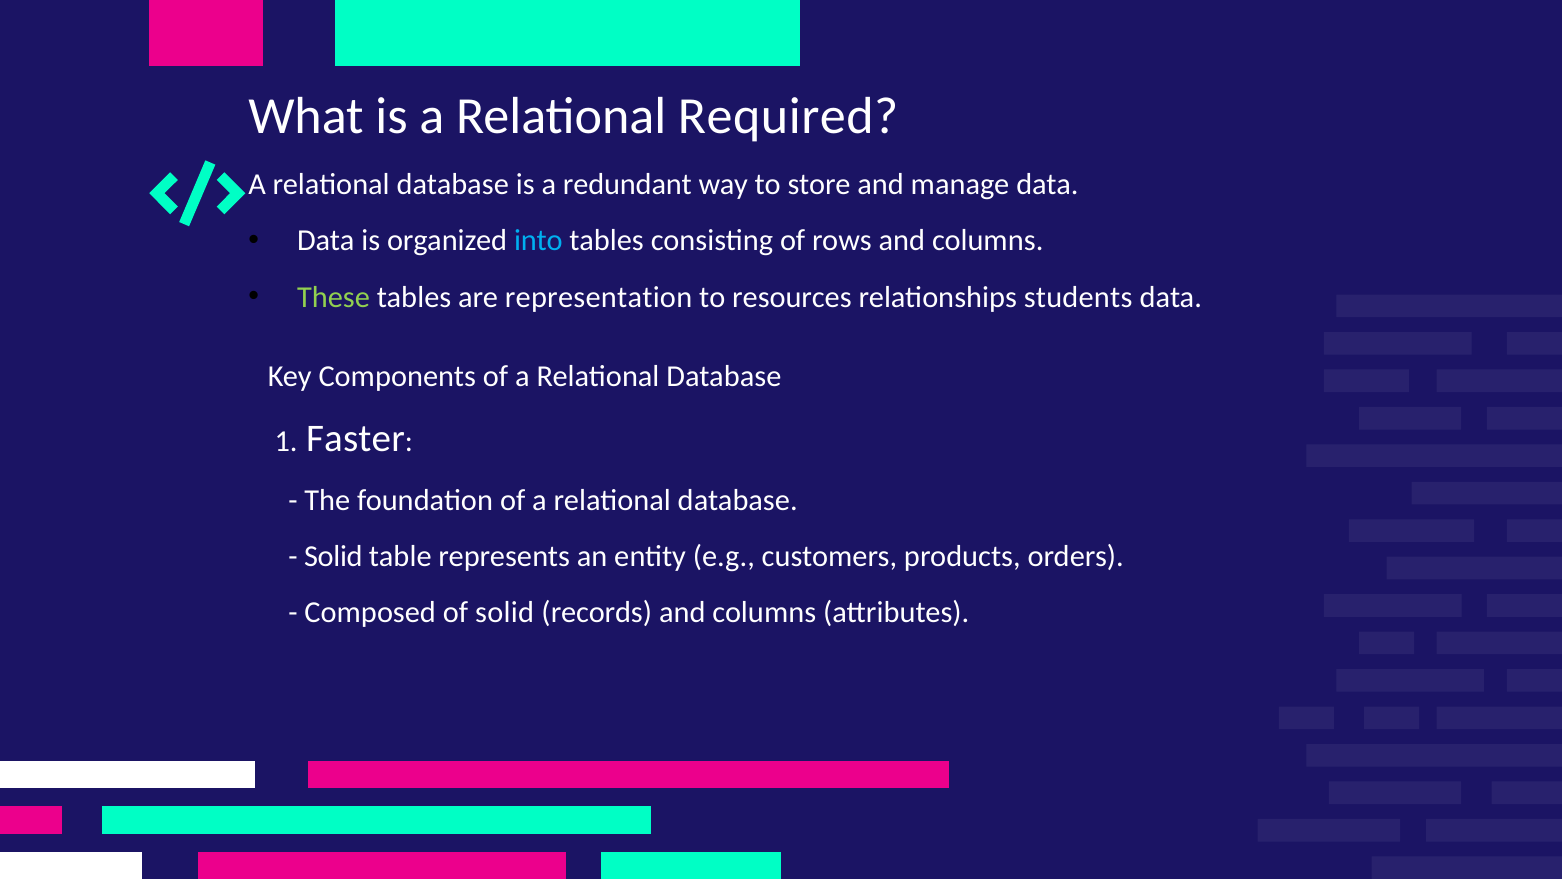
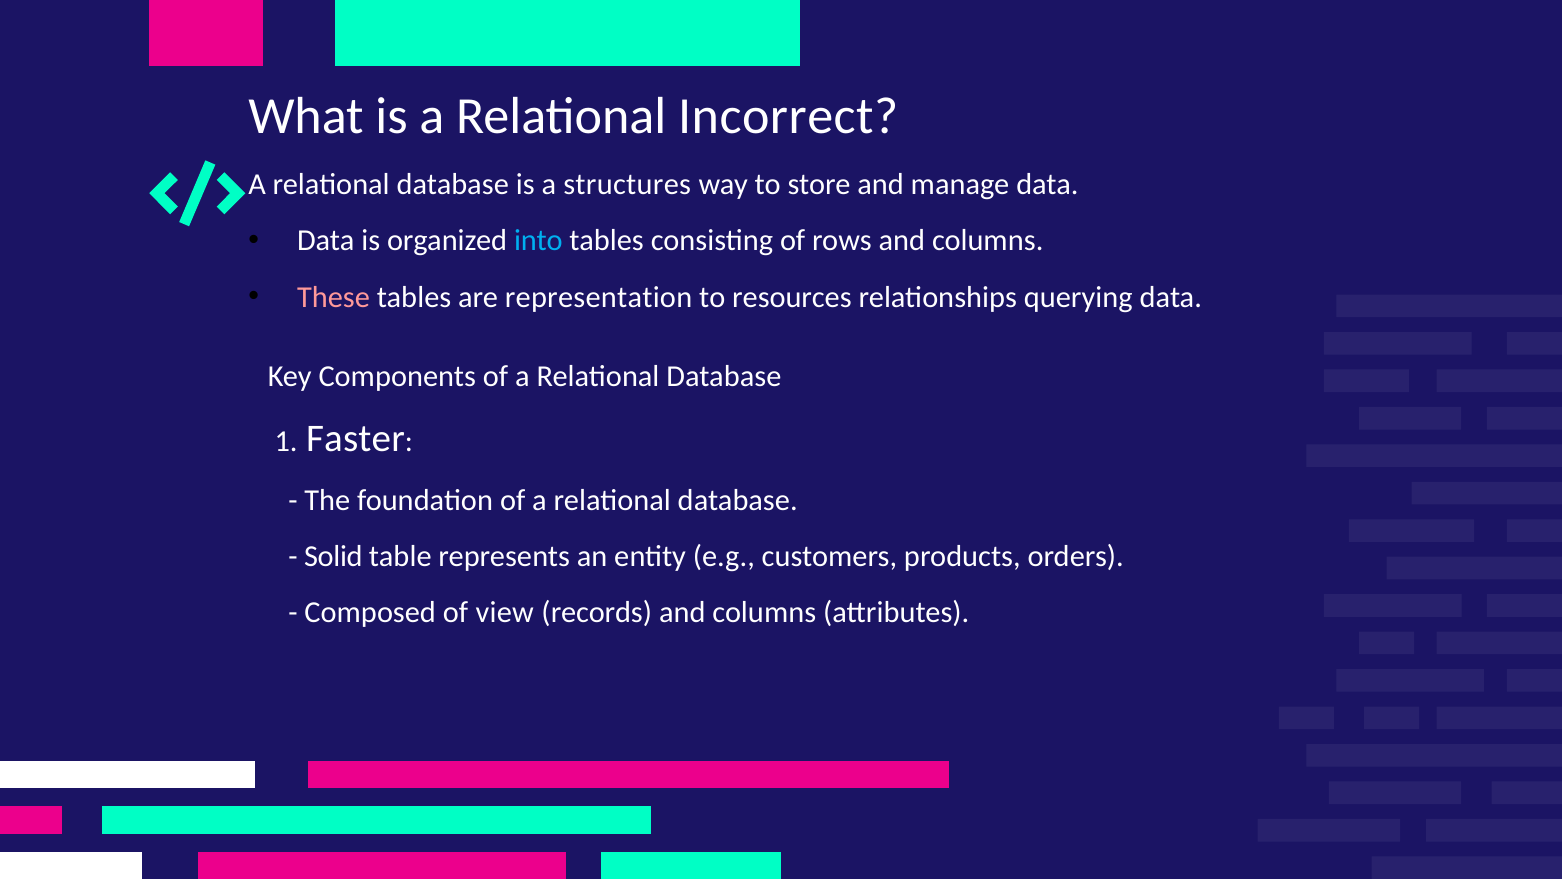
Required: Required -> Incorrect
redundant: redundant -> structures
These colour: light green -> pink
students: students -> querying
of solid: solid -> view
